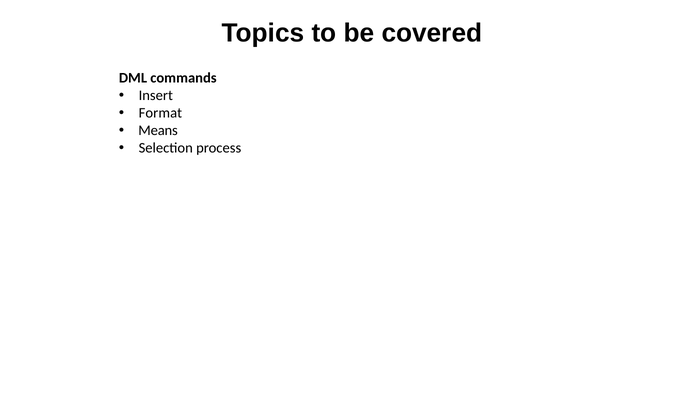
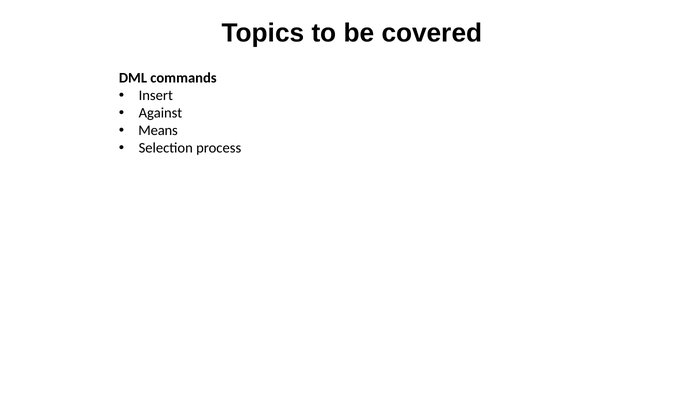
Format: Format -> Against
